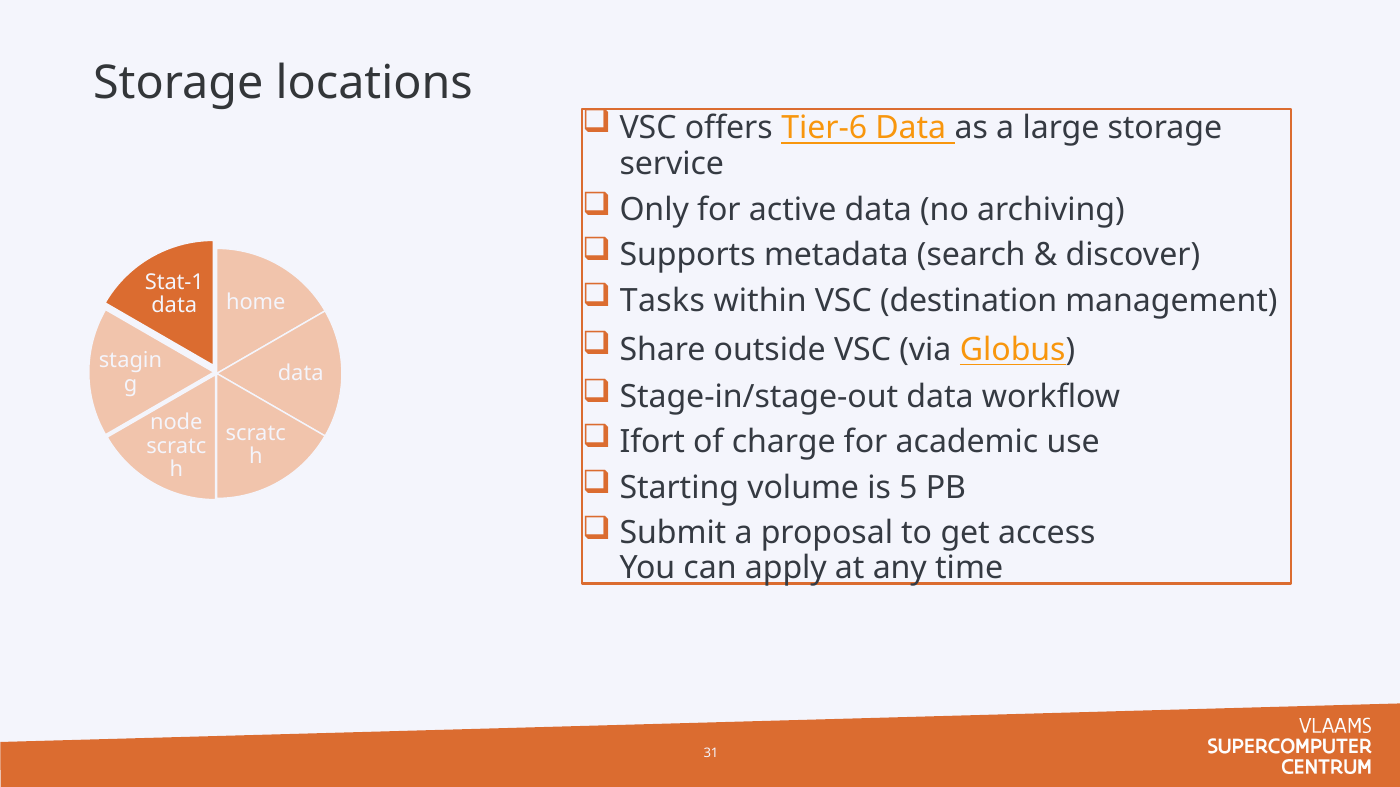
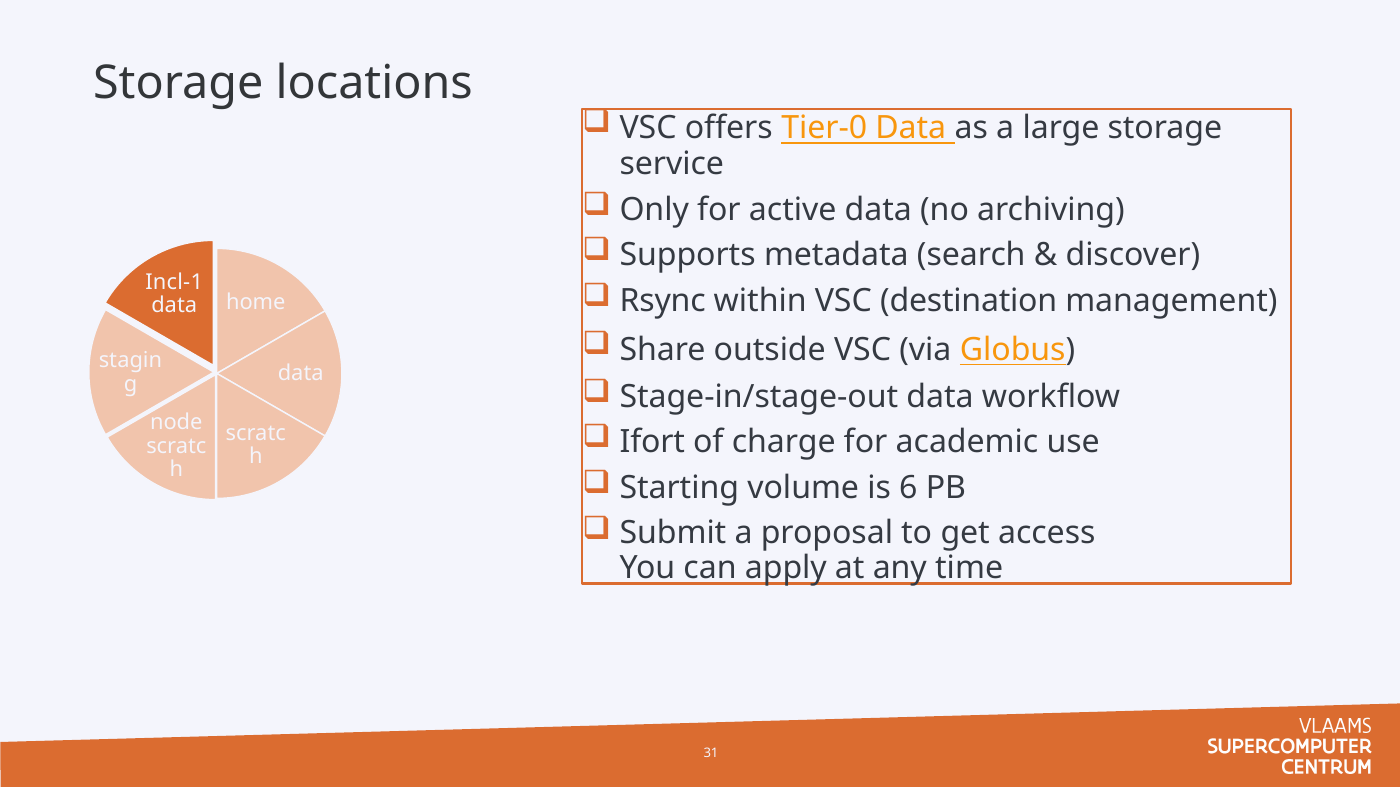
Tier-6: Tier-6 -> Tier-0
Stat-1: Stat-1 -> Incl-1
Tasks: Tasks -> Rsync
5: 5 -> 6
